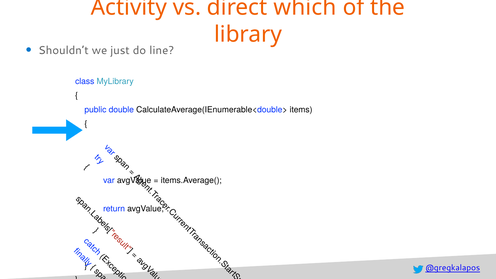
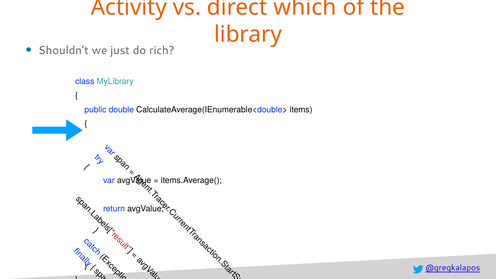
line: line -> rich
